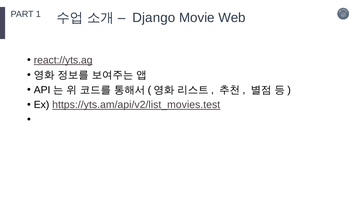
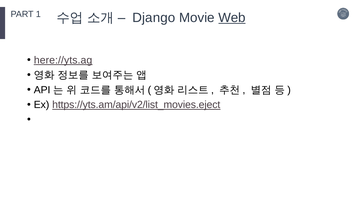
Web underline: none -> present
react://yts.ag: react://yts.ag -> here://yts.ag
https://yts.am/api/v2/list_movies.test: https://yts.am/api/v2/list_movies.test -> https://yts.am/api/v2/list_movies.eject
